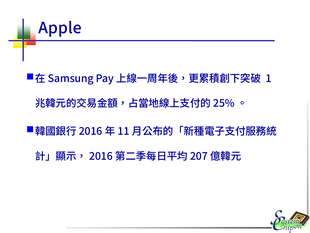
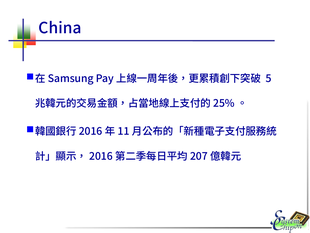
Apple: Apple -> China
1: 1 -> 5
